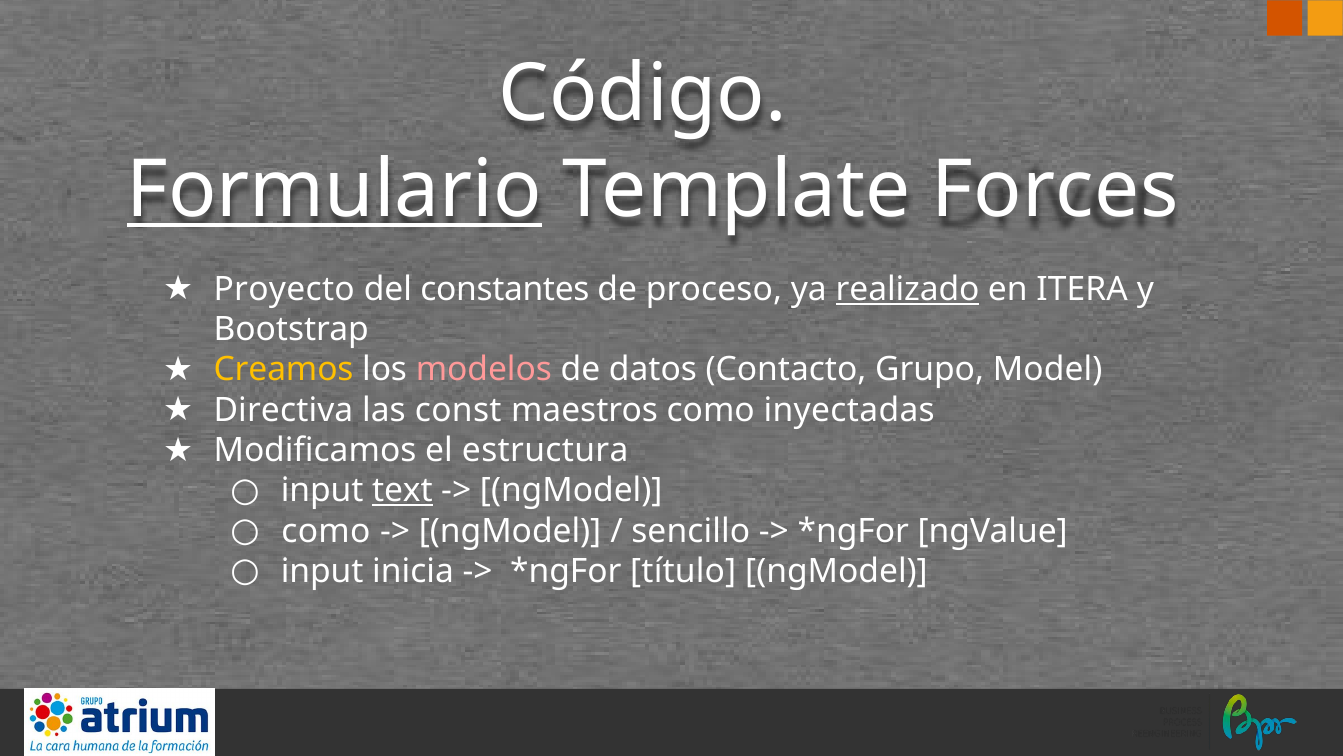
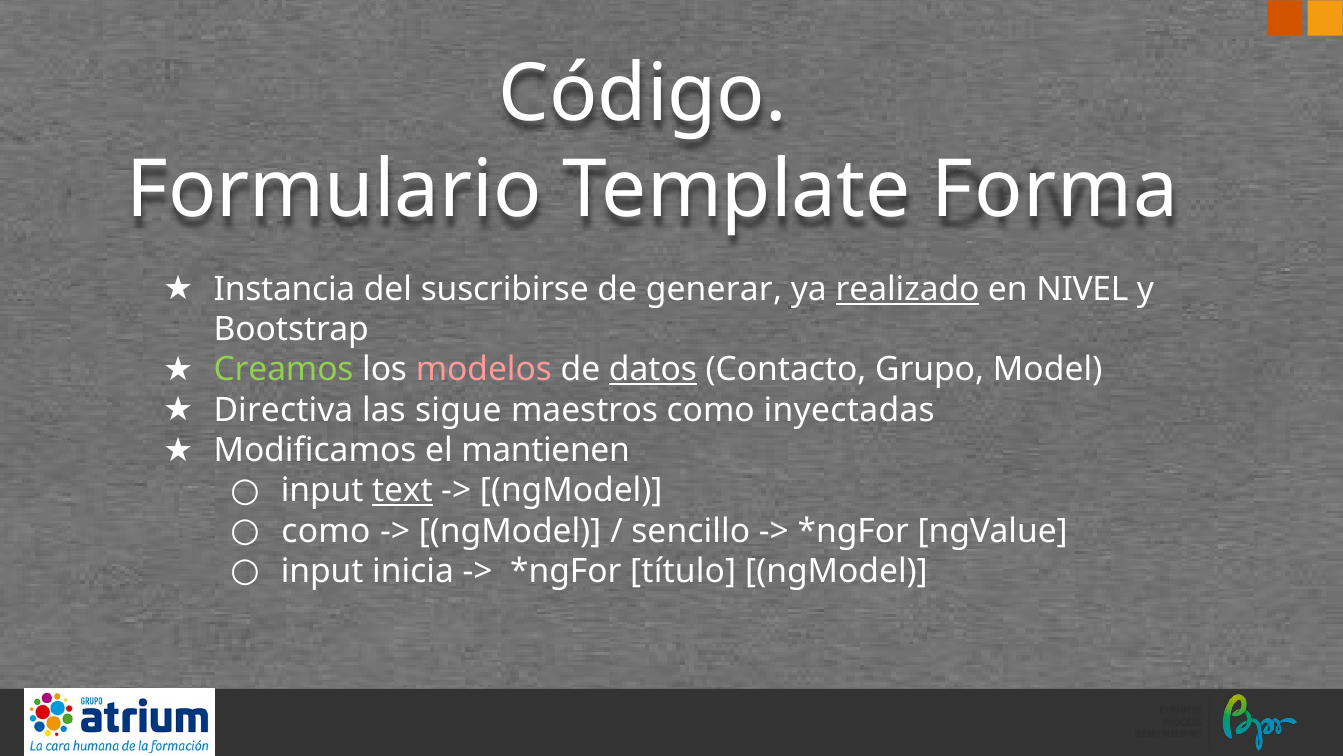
Formulario underline: present -> none
Forces: Forces -> Forma
Proyecto: Proyecto -> Instancia
constantes: constantes -> suscribirse
proceso: proceso -> generar
ITERA: ITERA -> NIVEL
Creamos colour: yellow -> light green
datos underline: none -> present
const: const -> sigue
estructura: estructura -> mantienen
